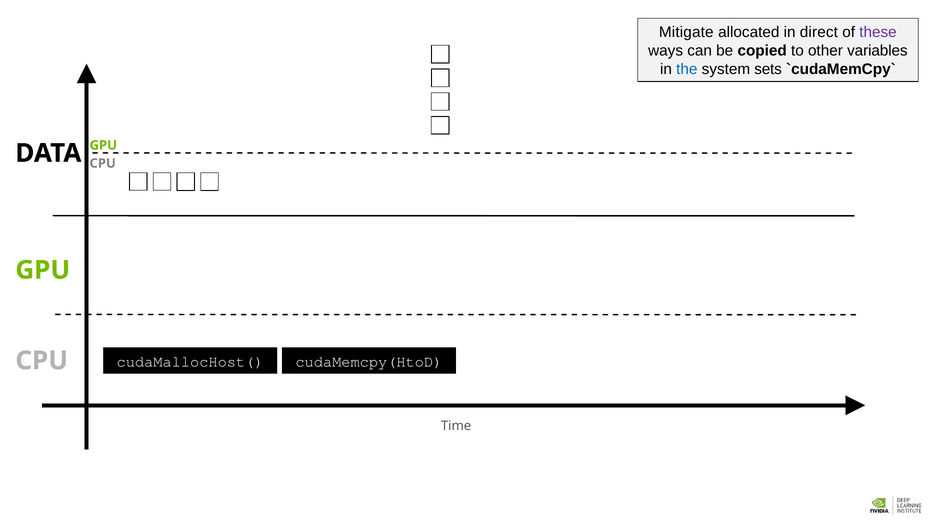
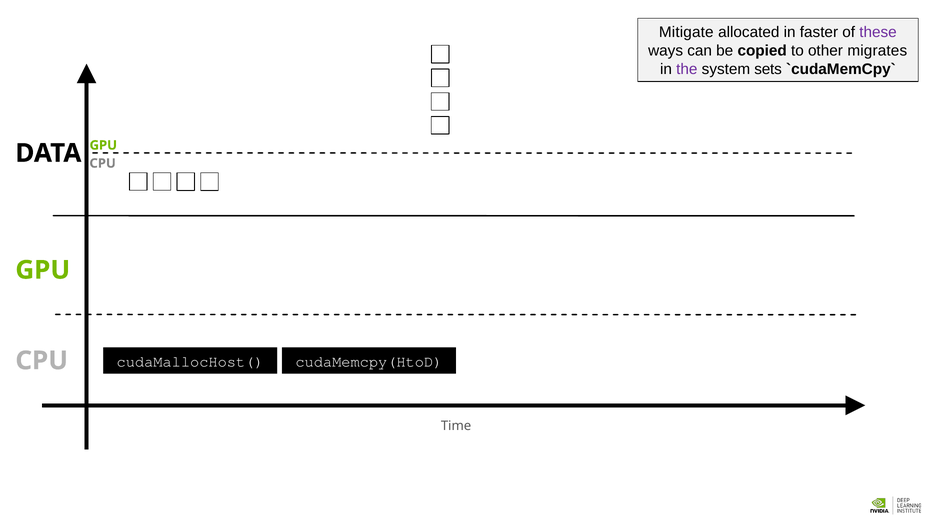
direct: direct -> faster
variables: variables -> migrates
the colour: blue -> purple
